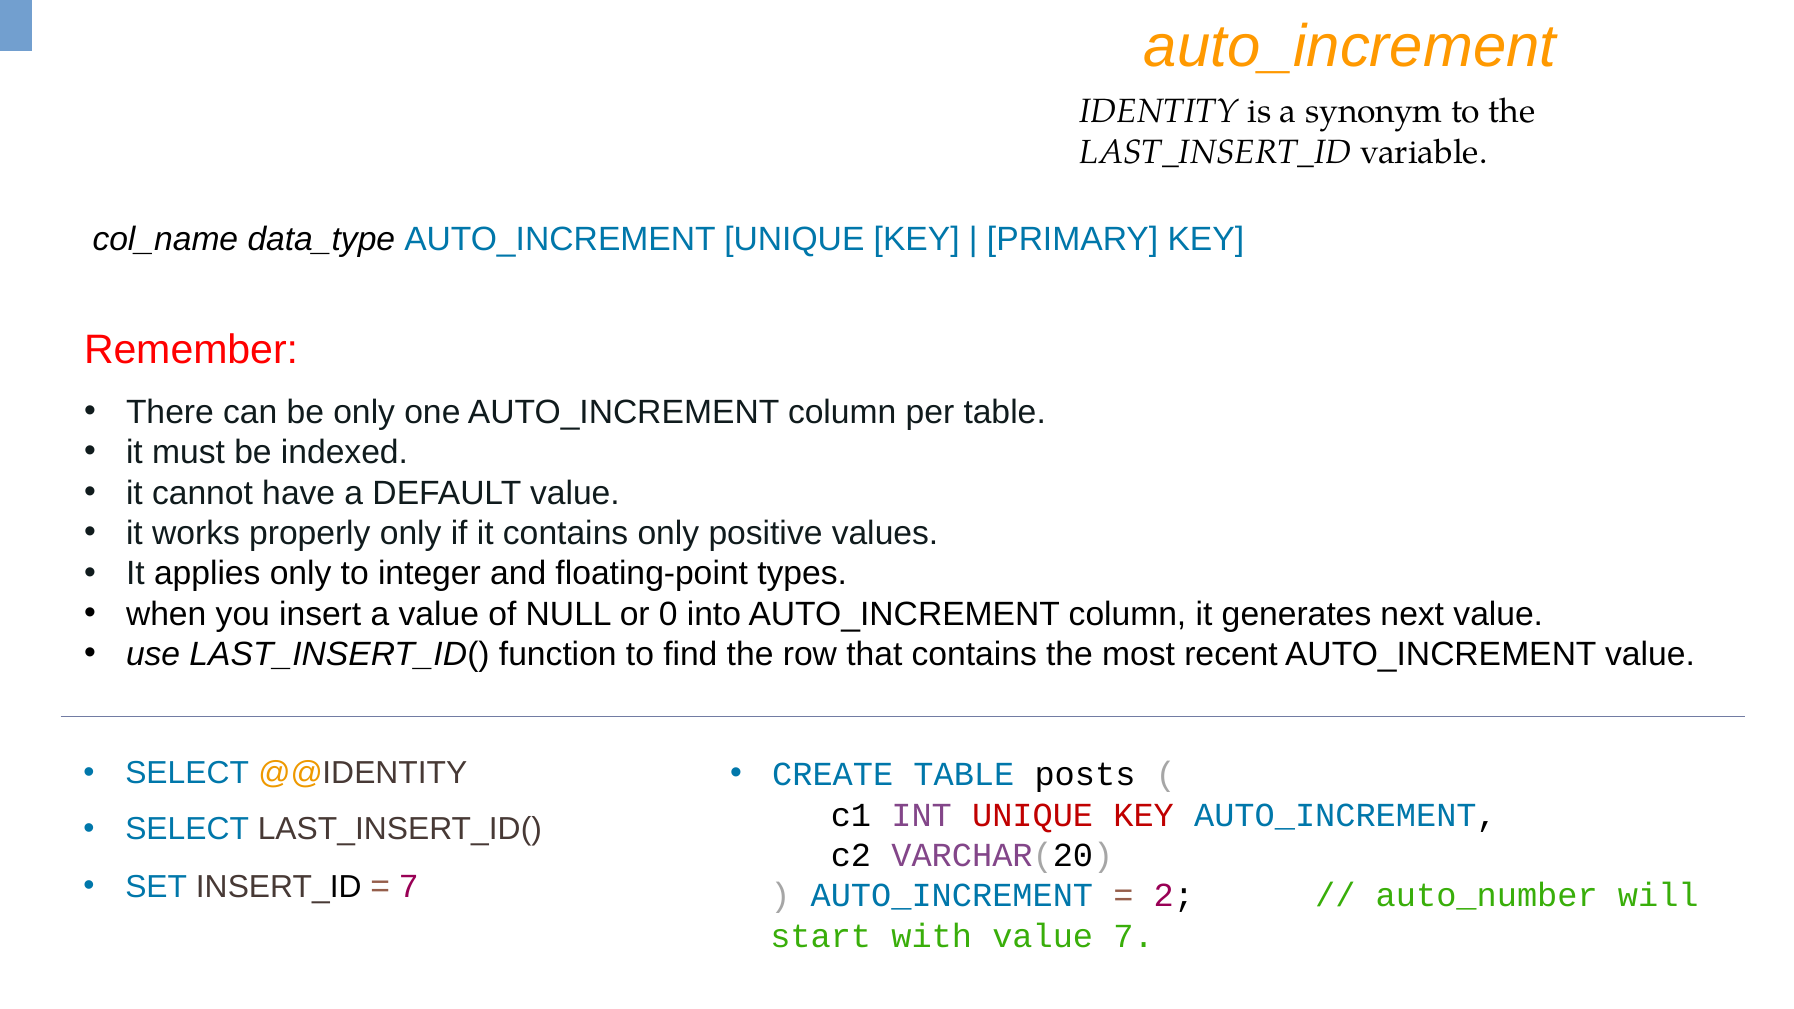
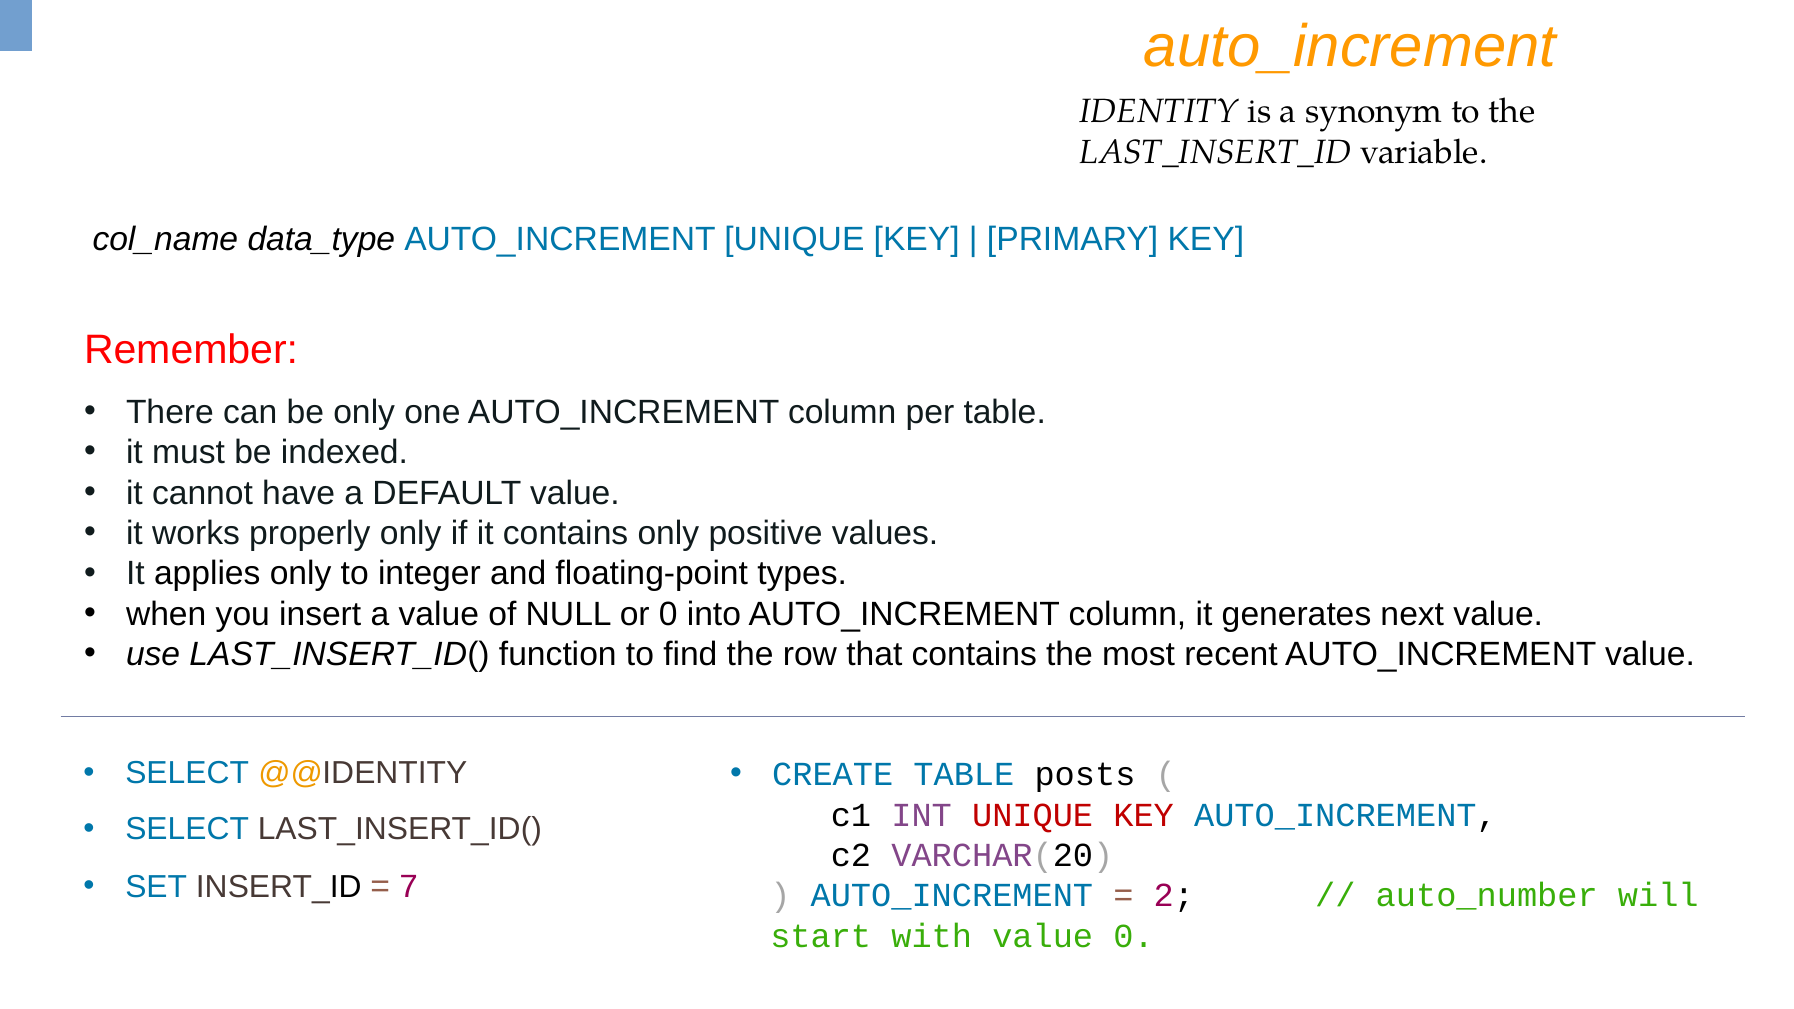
value 7: 7 -> 0
